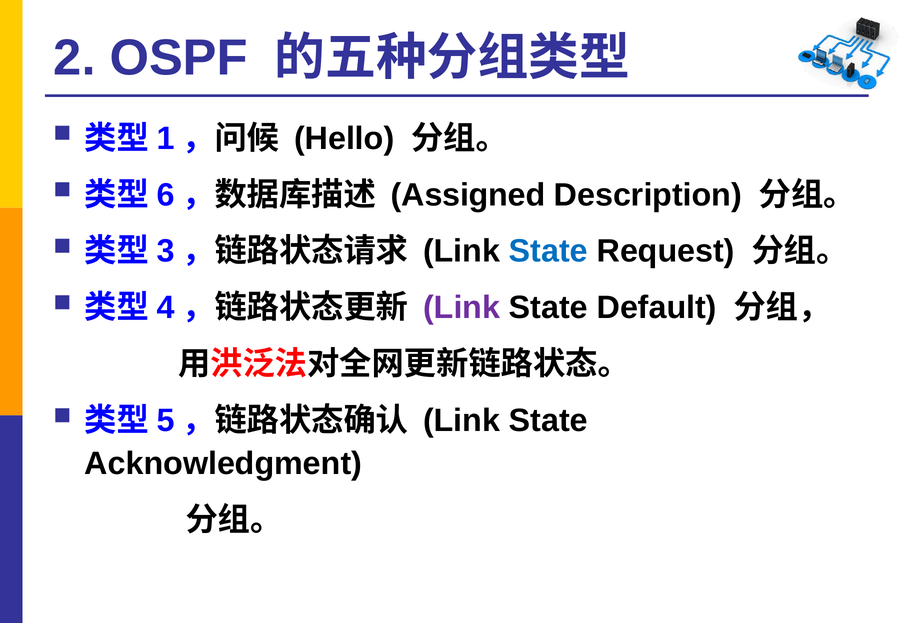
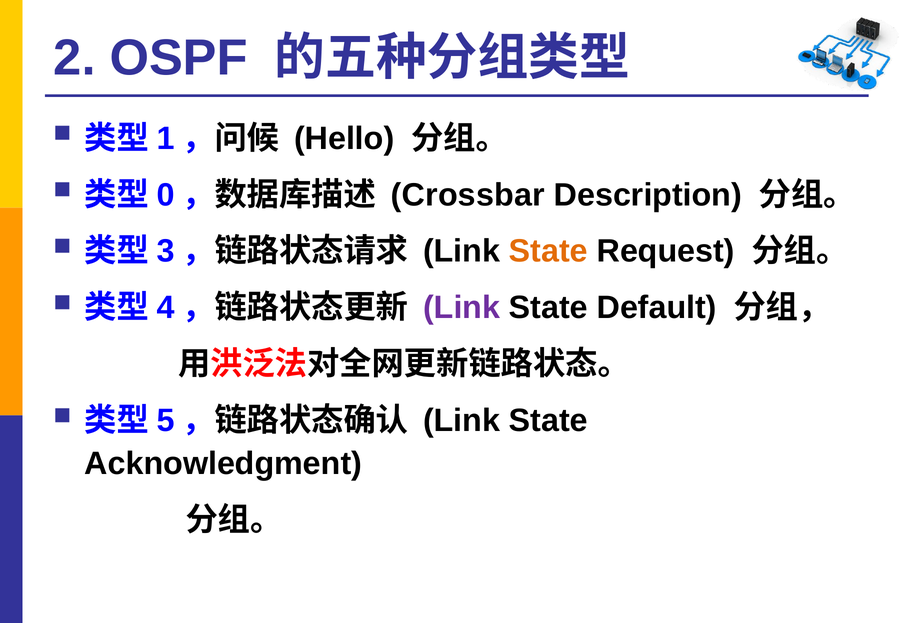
6: 6 -> 0
Assigned: Assigned -> Crossbar
State at (548, 251) colour: blue -> orange
